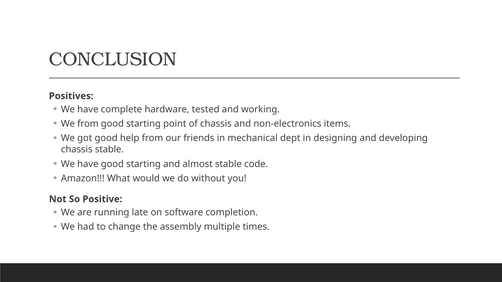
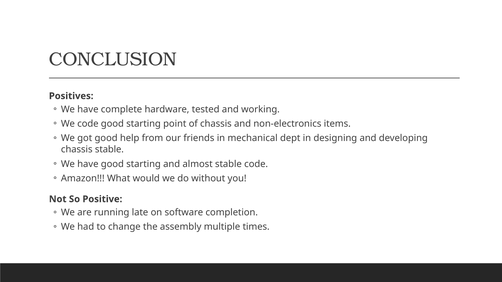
We from: from -> code
